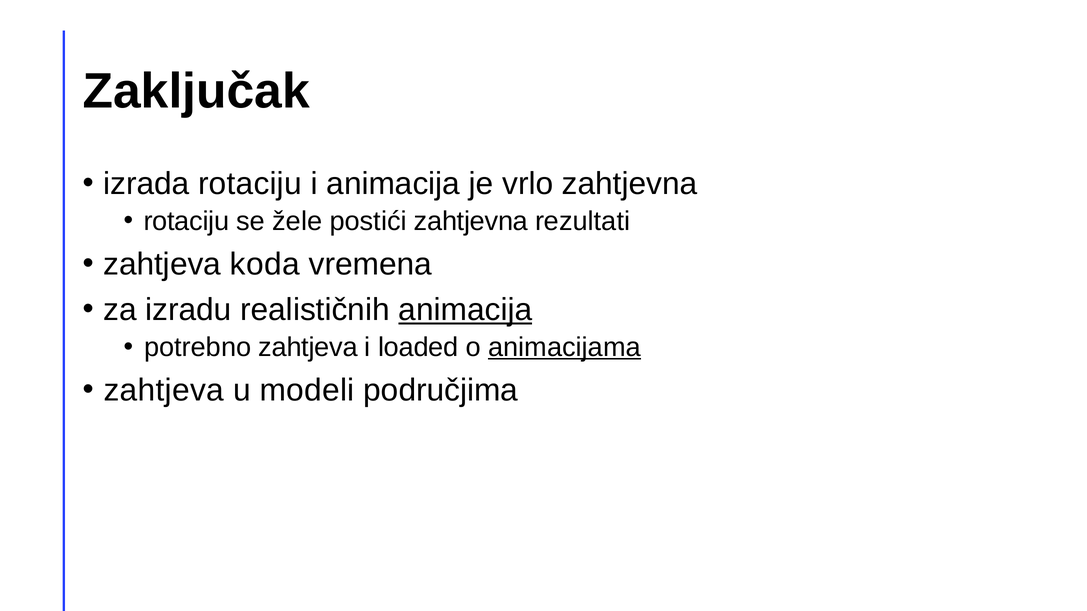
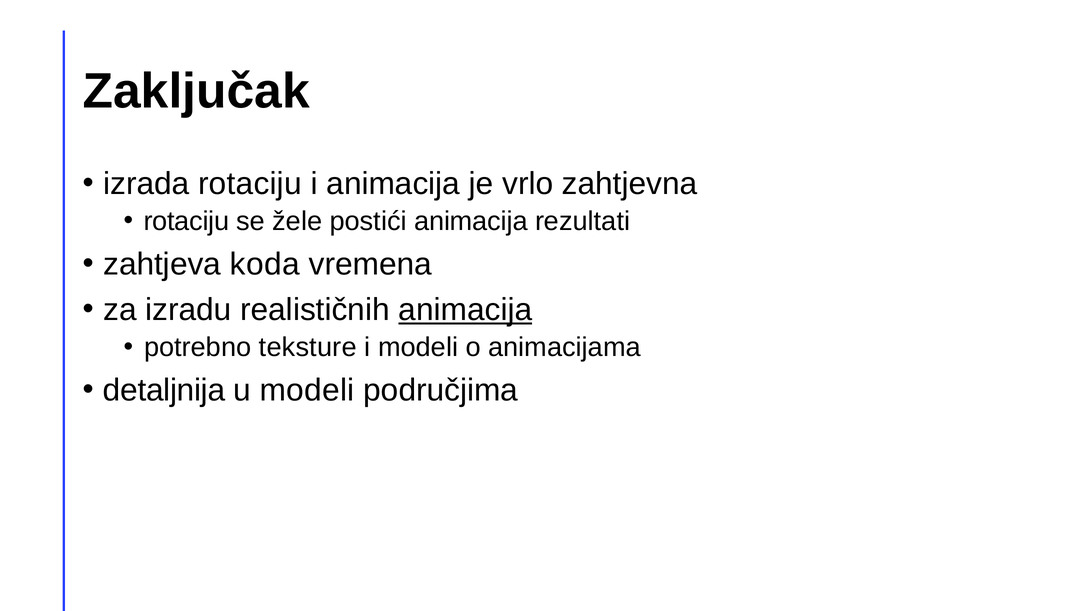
postići zahtjevna: zahtjevna -> animacija
potrebno zahtjeva: zahtjeva -> teksture
i loaded: loaded -> modeli
animacijama underline: present -> none
zahtjeva at (164, 390): zahtjeva -> detaljnija
